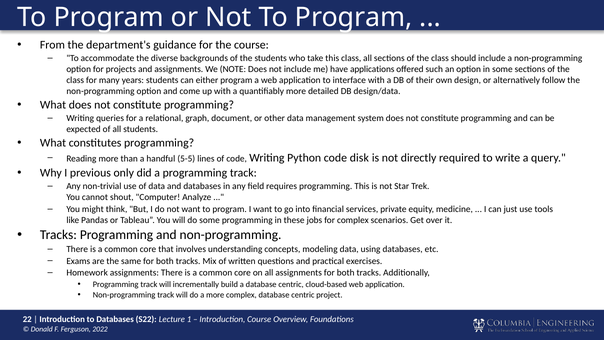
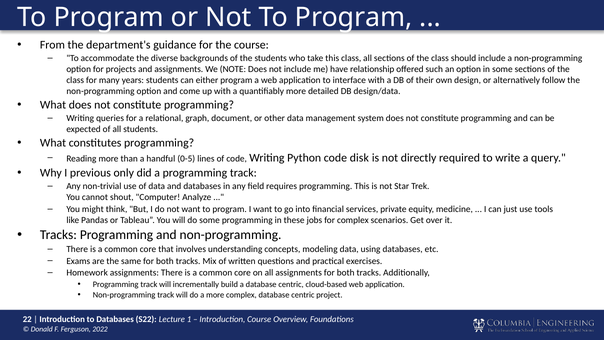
applications: applications -> relationship
5-5: 5-5 -> 0-5
